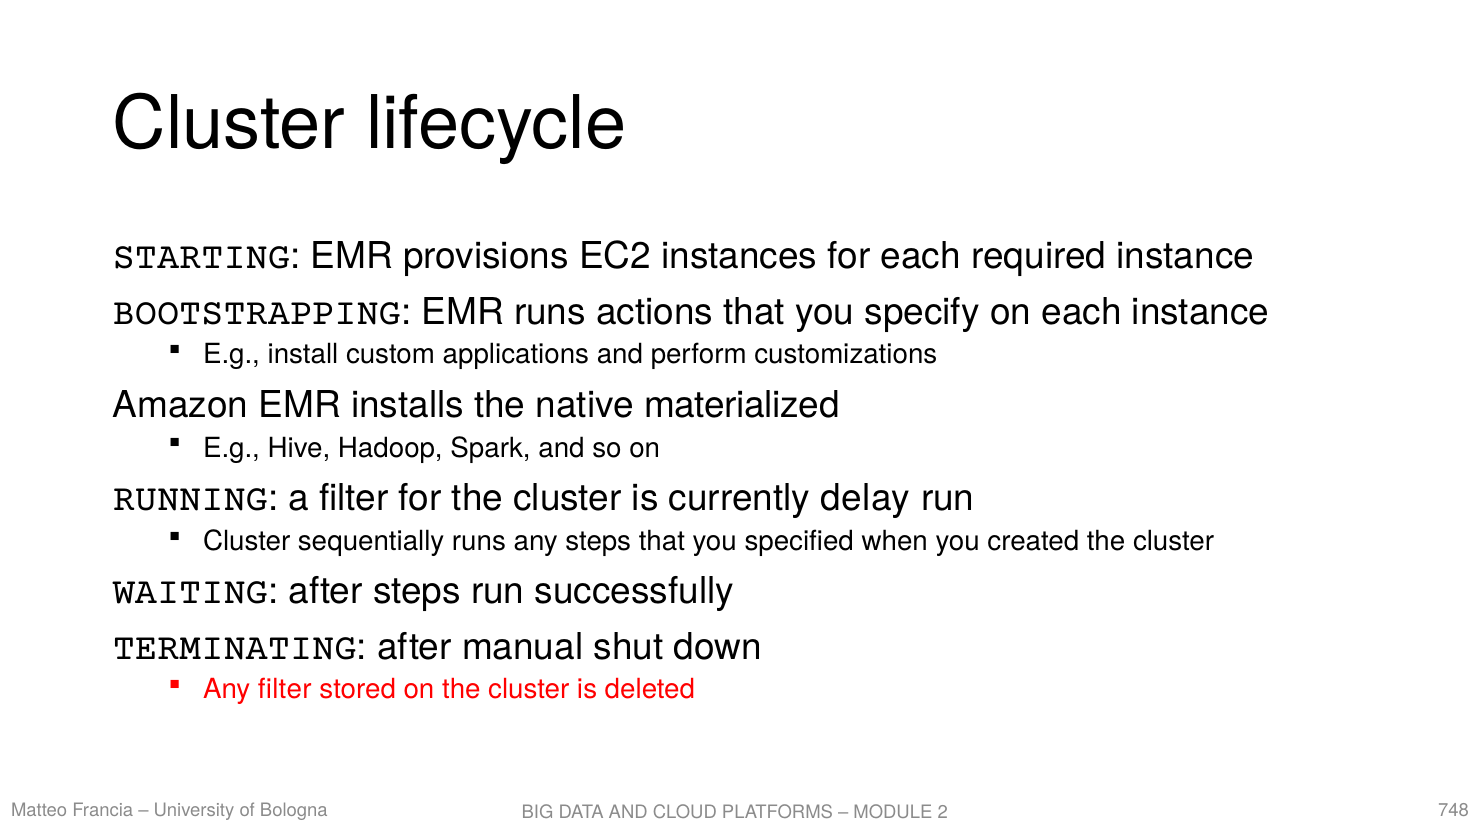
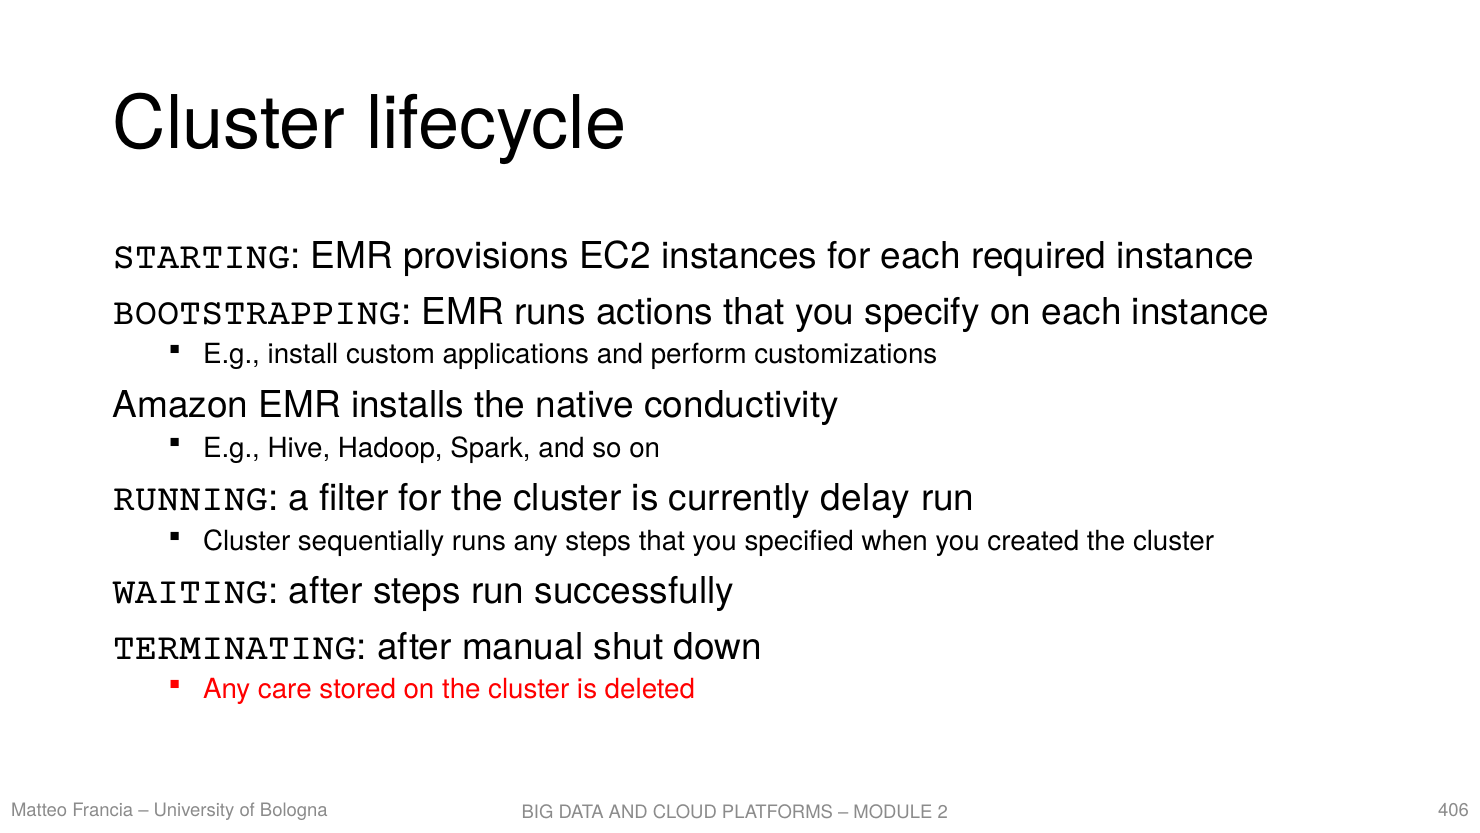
materialized: materialized -> conductivity
Any filter: filter -> care
748: 748 -> 406
